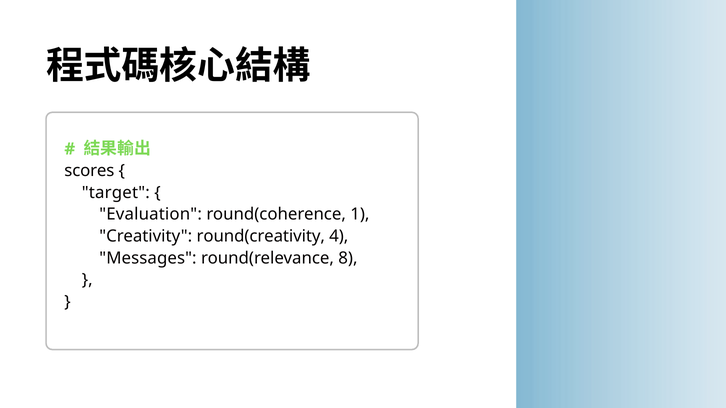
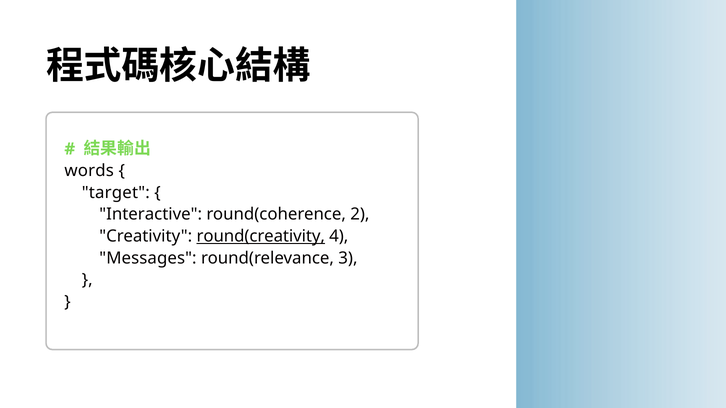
scores: scores -> words
Evaluation: Evaluation -> Interactive
1: 1 -> 2
round(creativity underline: none -> present
8: 8 -> 3
